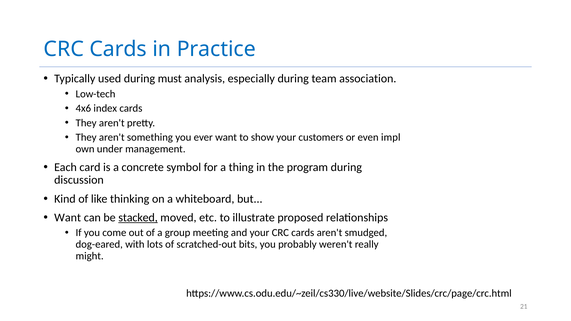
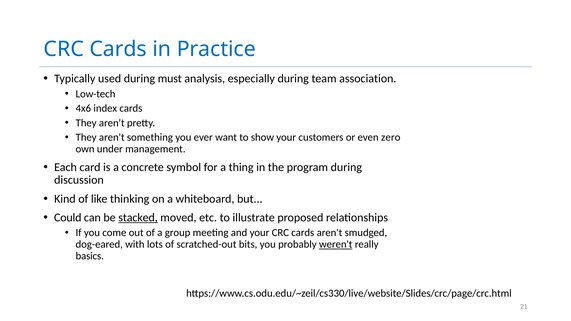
impl: impl -> zero
Want at (68, 218): Want -> Could
weren't underline: none -> present
might: might -> basics
